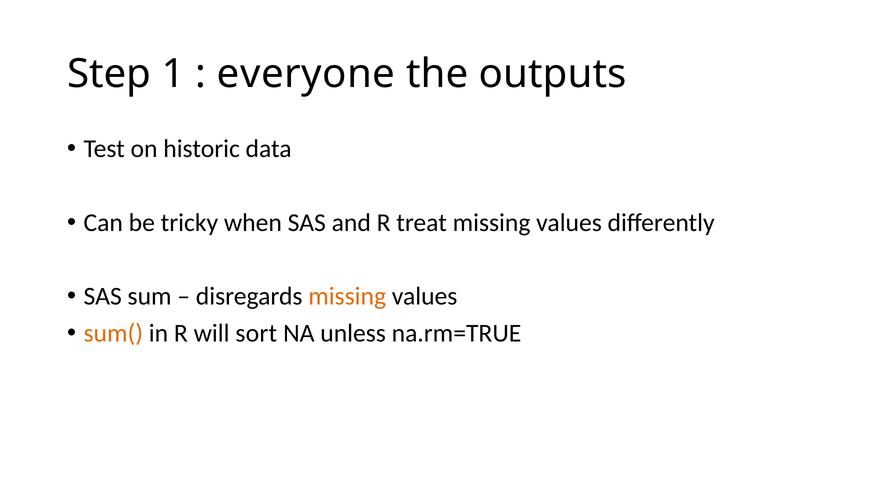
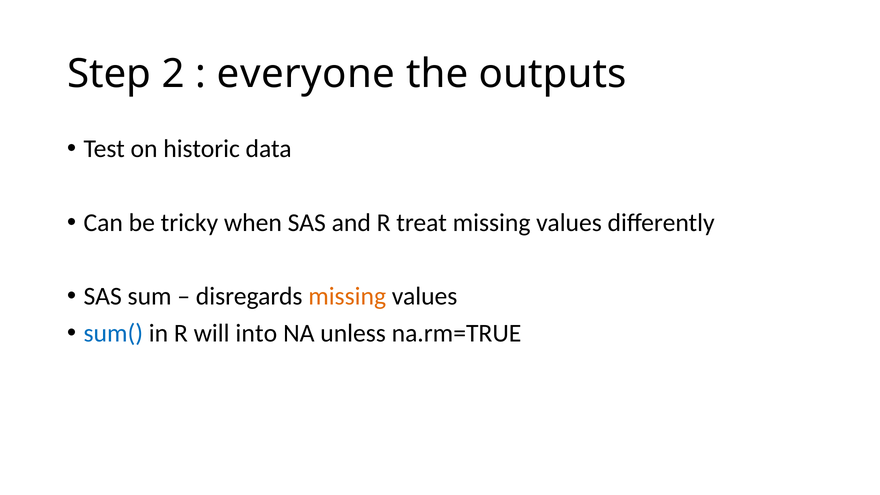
1: 1 -> 2
sum( colour: orange -> blue
sort: sort -> into
